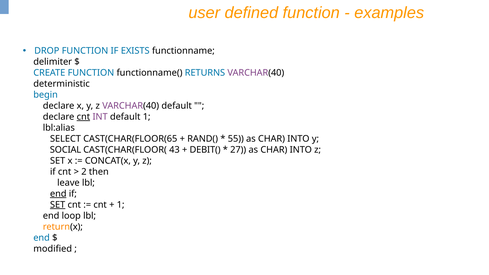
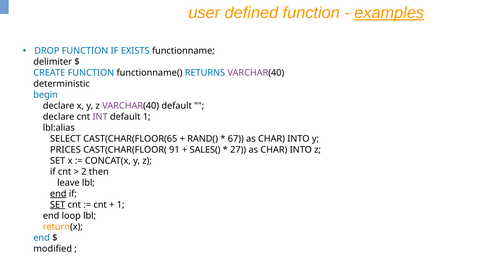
examples underline: none -> present
cnt at (83, 117) underline: present -> none
55: 55 -> 67
SOCIAL: SOCIAL -> PRICES
43: 43 -> 91
DEBIT(: DEBIT( -> SALES(
